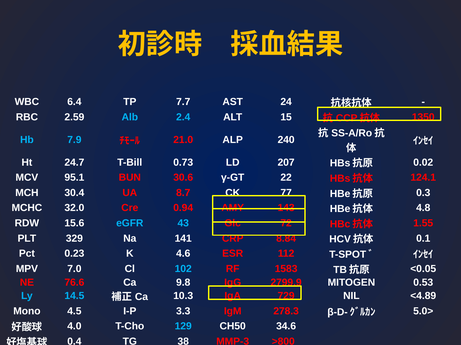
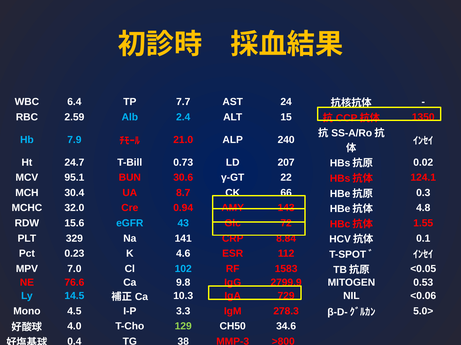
77: 77 -> 66
<4.89: <4.89 -> <0.06
129 colour: light blue -> light green
